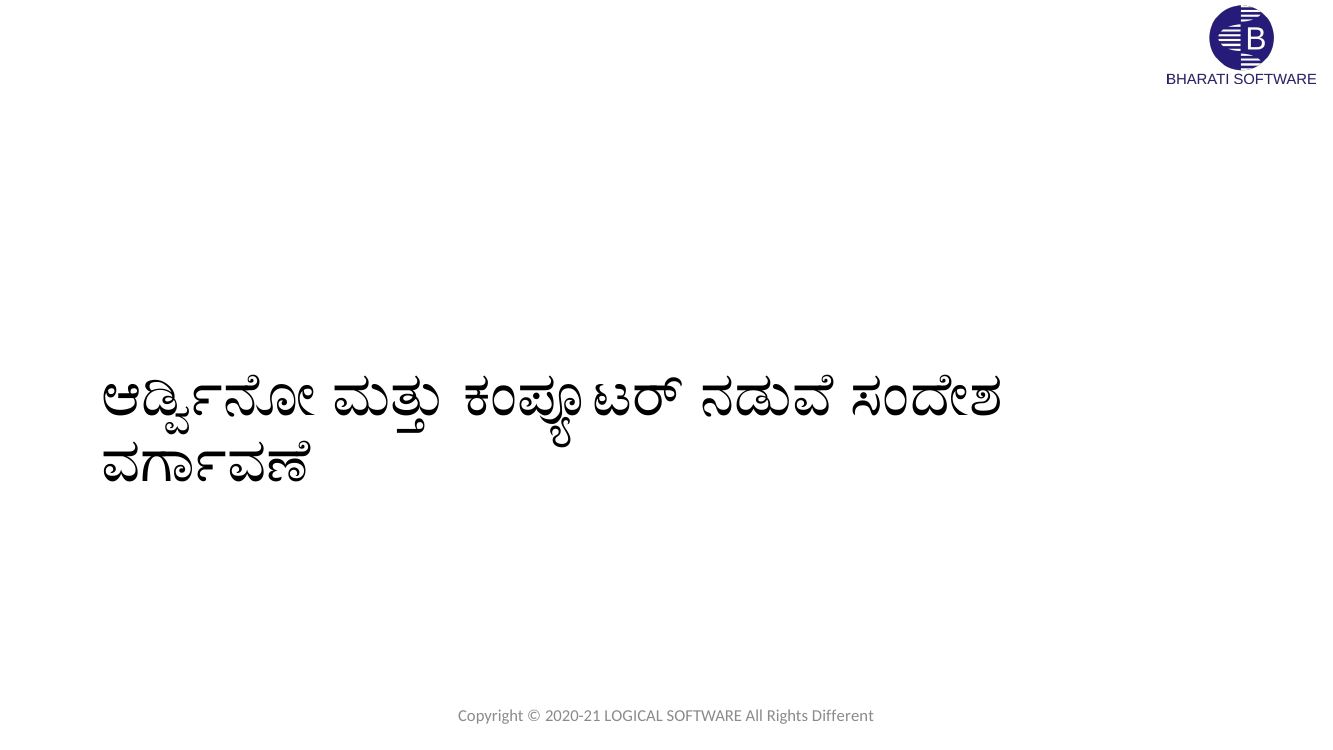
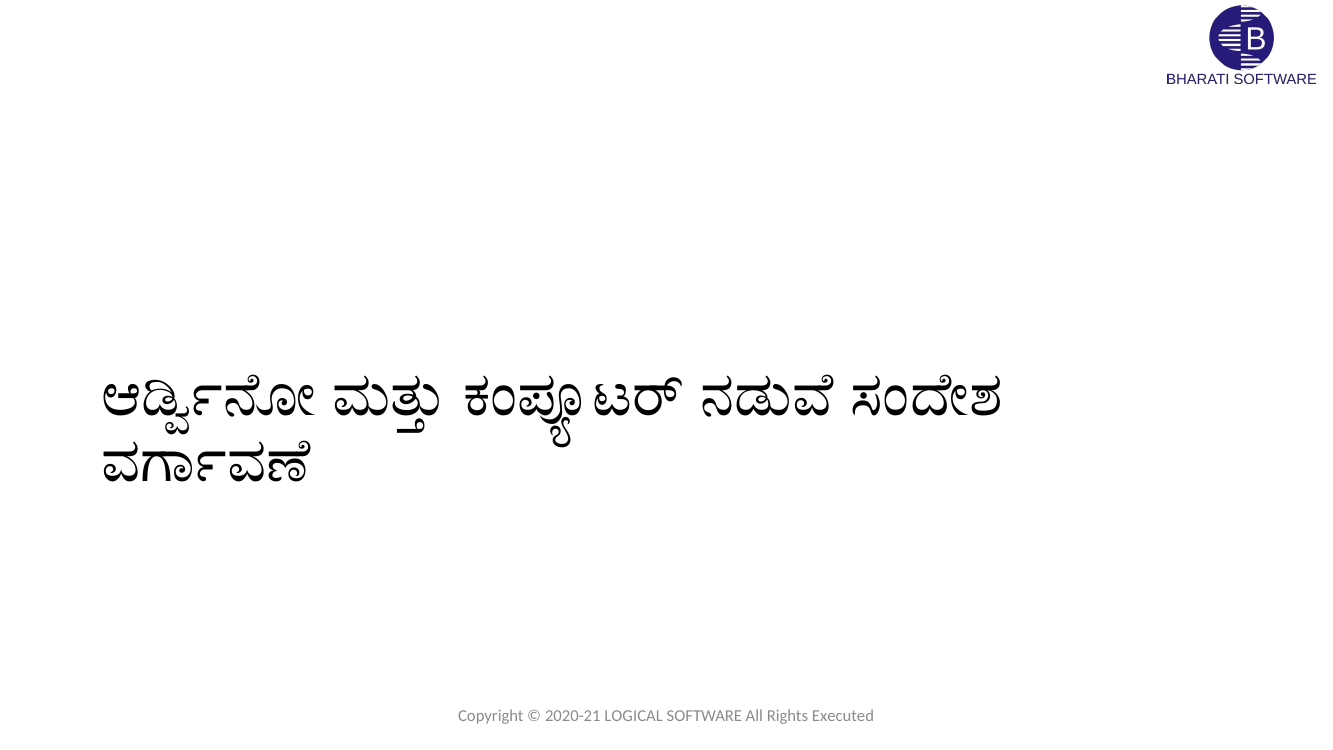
Different: Different -> Executed
